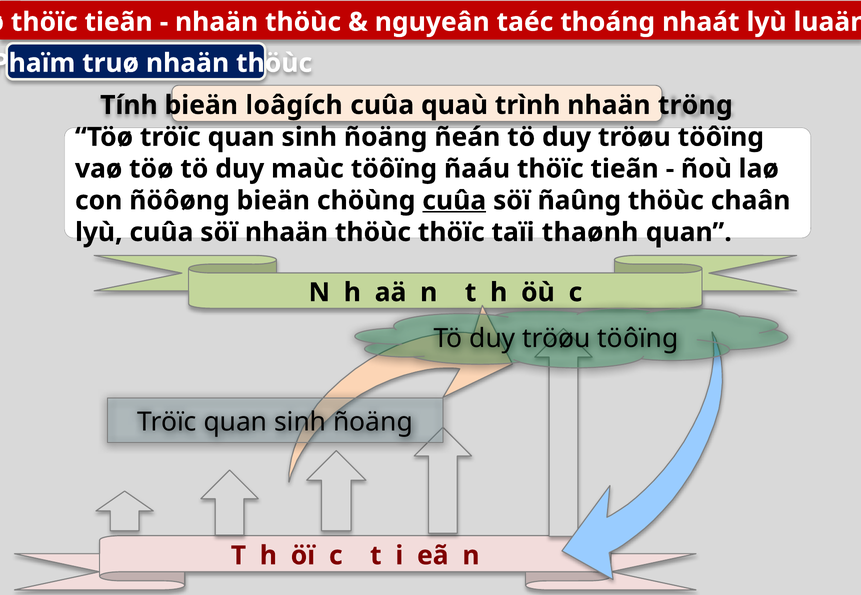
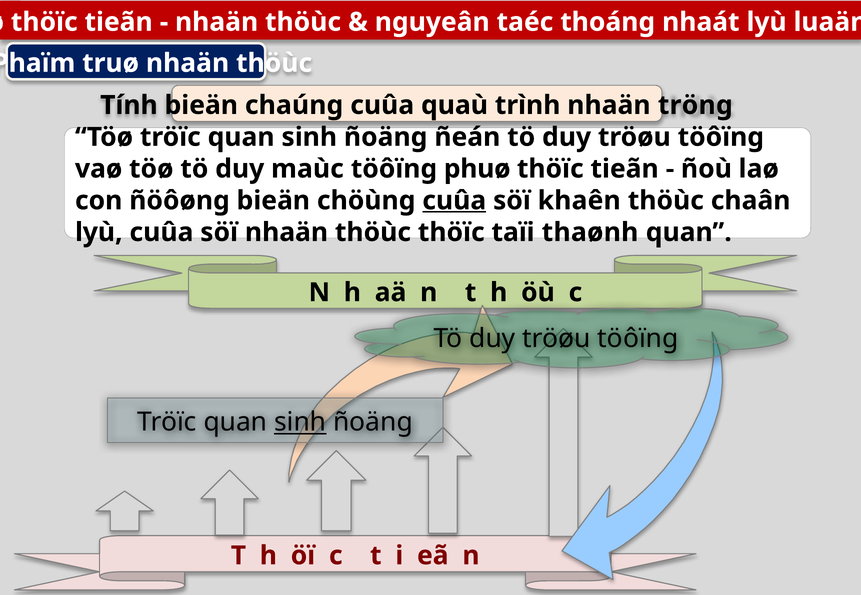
loâgích: loâgích -> chaúng
ñaáu: ñaáu -> phuø
ñaûng: ñaûng -> khaên
sinh at (300, 422) underline: none -> present
